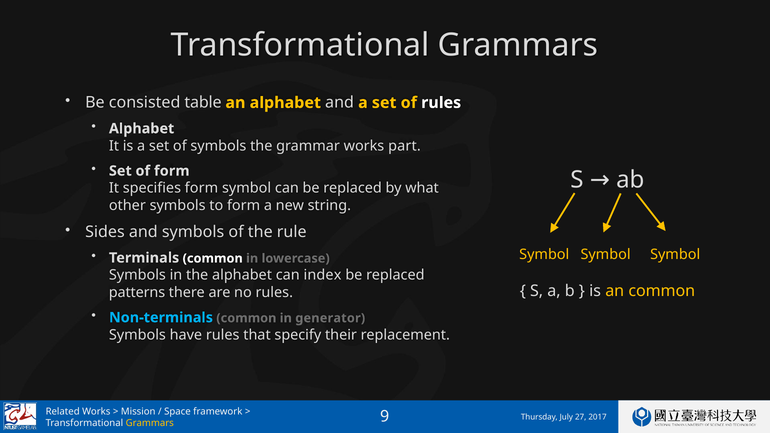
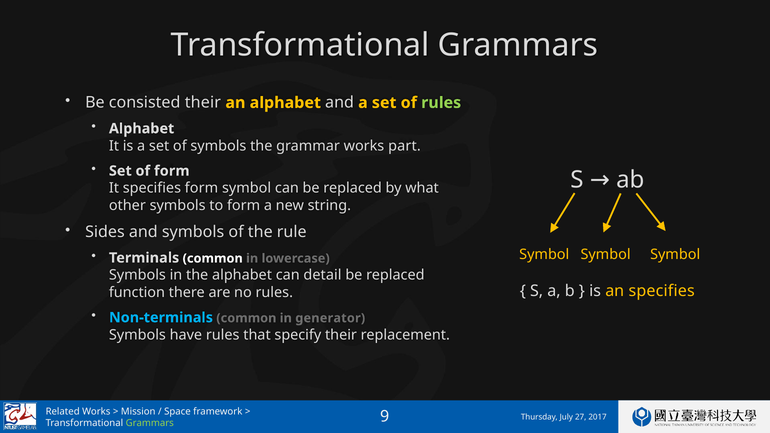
consisted table: table -> their
rules at (441, 103) colour: white -> light green
index: index -> detail
an common: common -> specifies
patterns: patterns -> function
Grammars at (150, 423) colour: yellow -> light green
